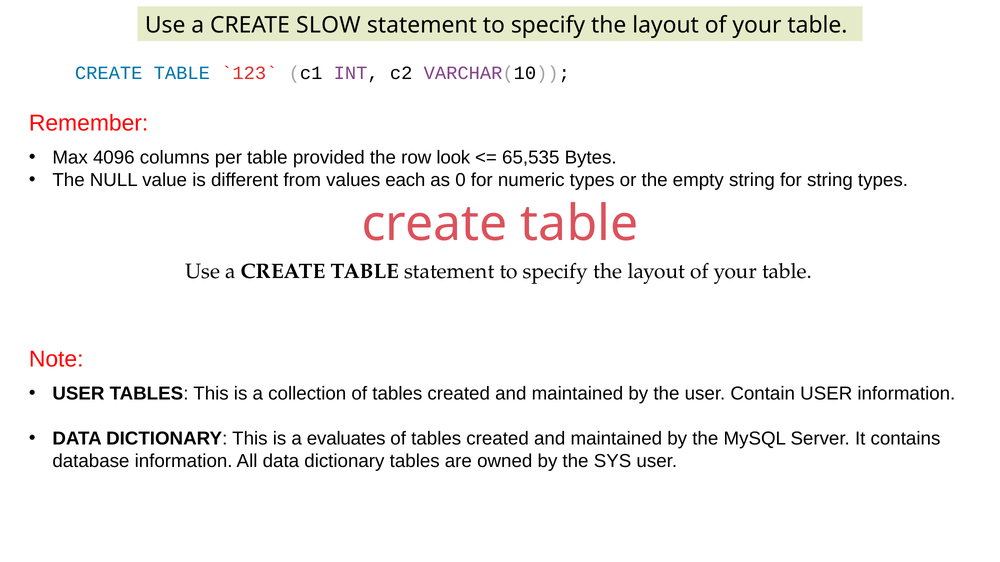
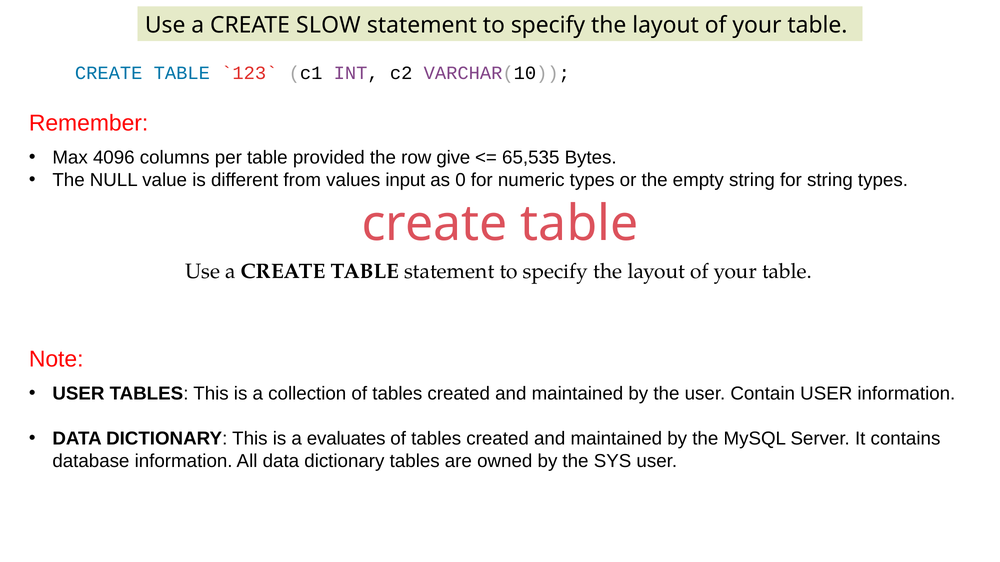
look: look -> give
each: each -> input
